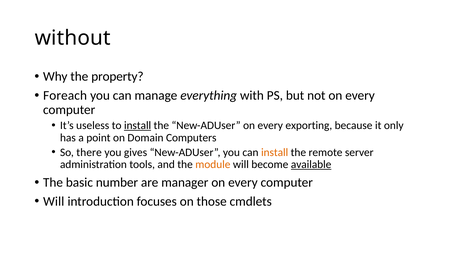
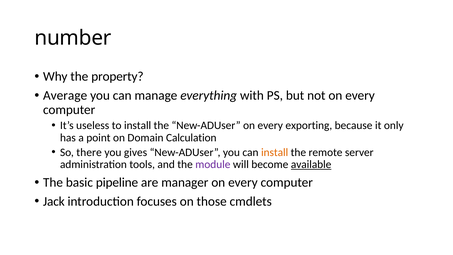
without: without -> number
Foreach: Foreach -> Average
install at (138, 125) underline: present -> none
Computers: Computers -> Calculation
module colour: orange -> purple
number: number -> pipeline
Will at (54, 201): Will -> Jack
